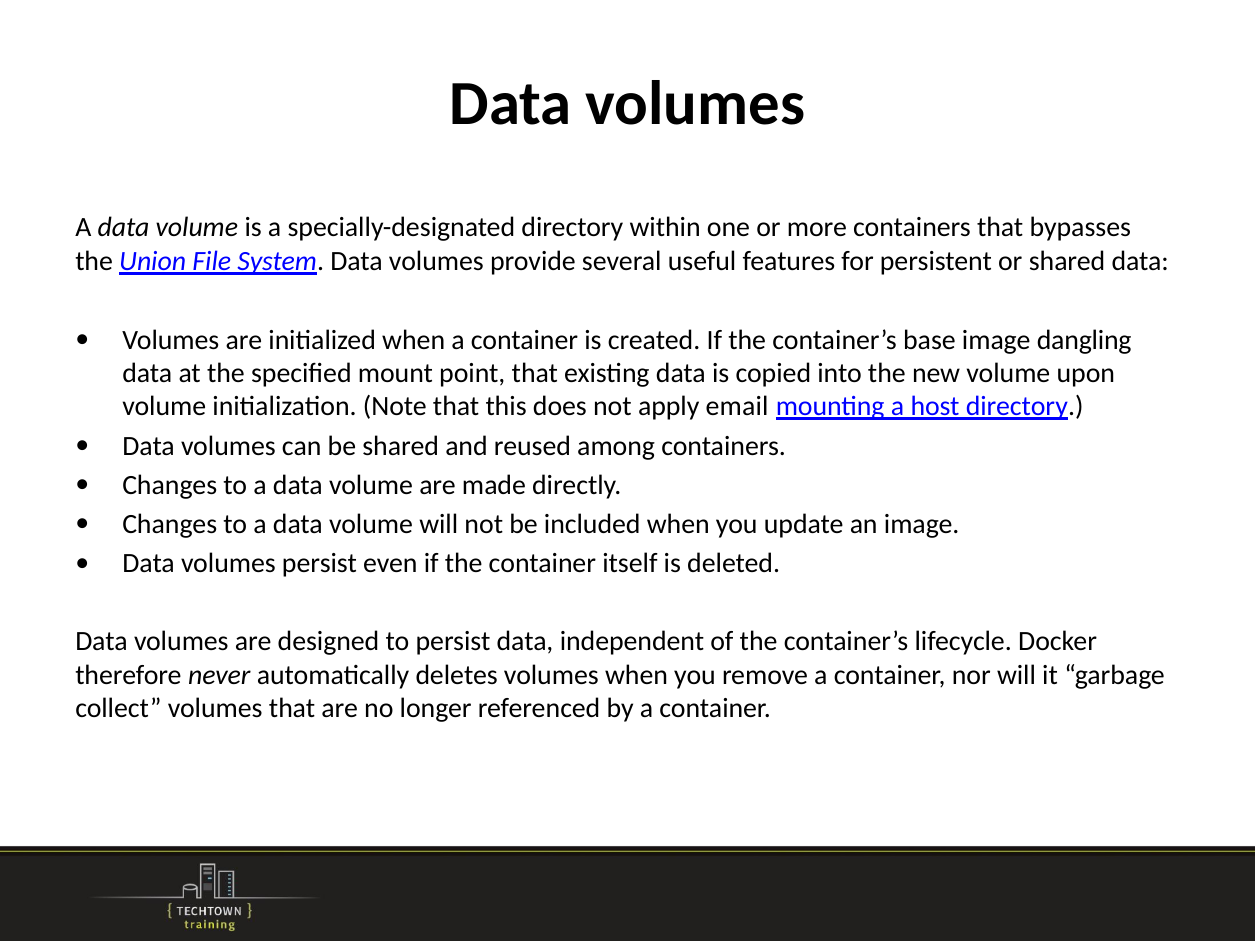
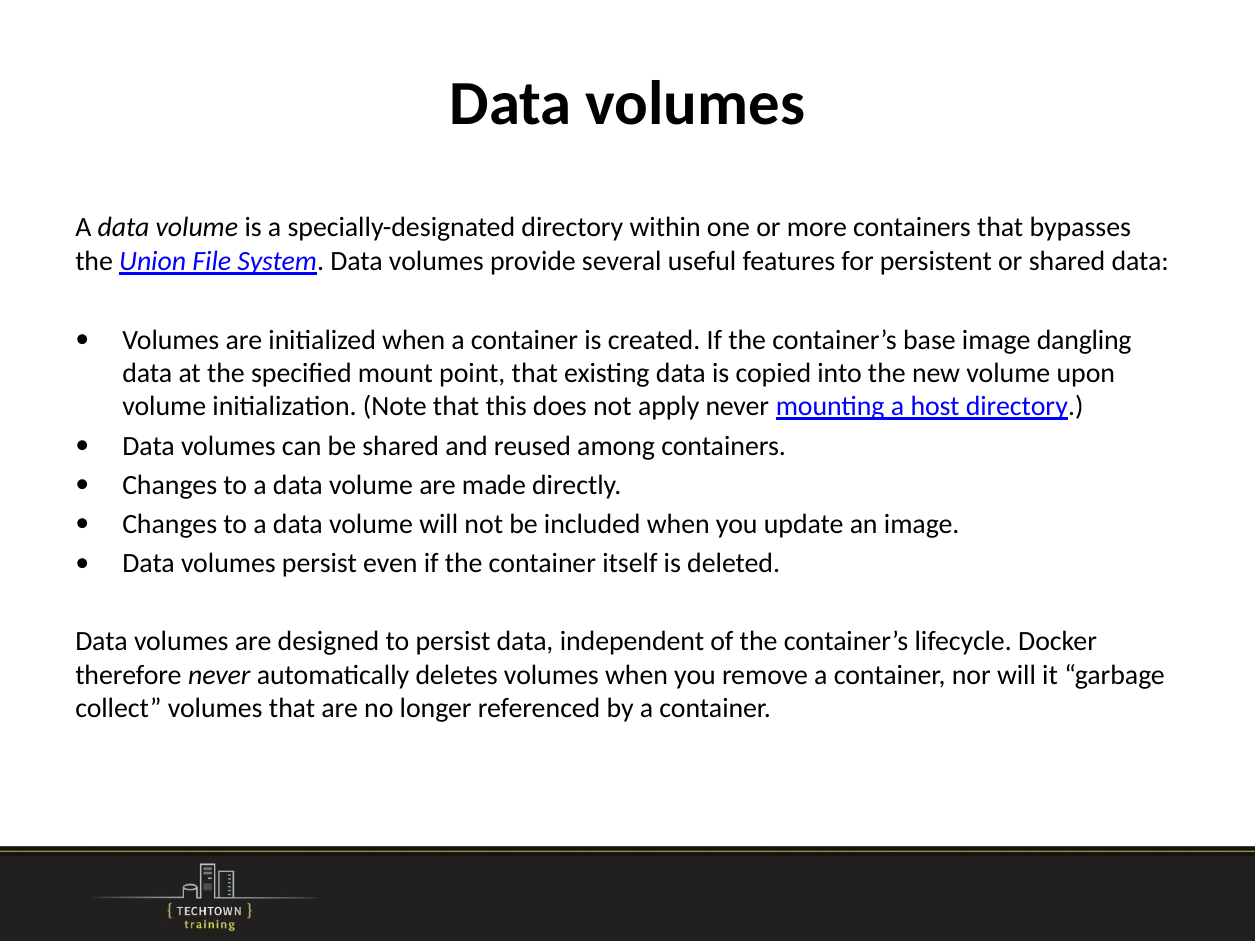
apply email: email -> never
